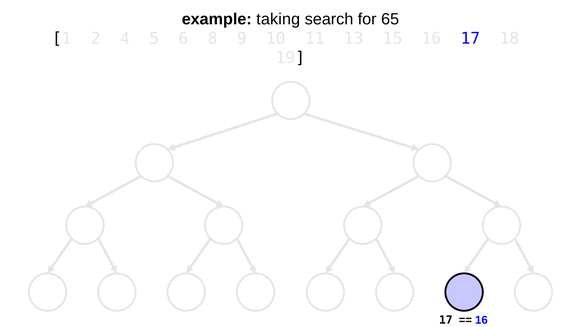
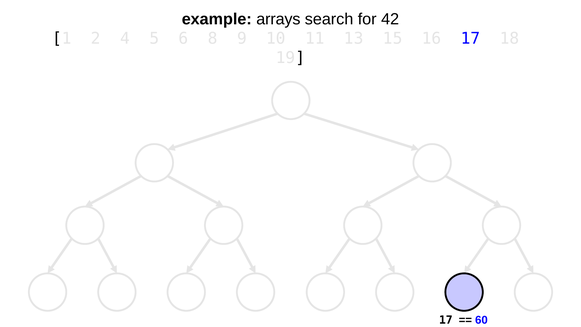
taking: taking -> arrays
65: 65 -> 42
16 at (481, 320): 16 -> 60
